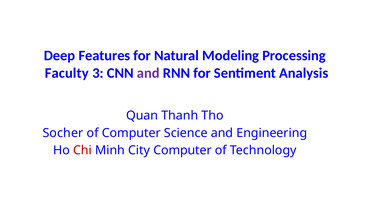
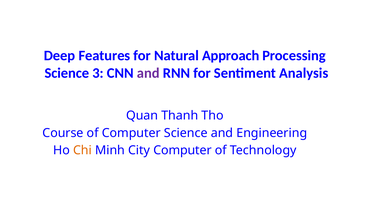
Modeling: Modeling -> Approach
Faculty at (67, 73): Faculty -> Science
Socher: Socher -> Course
Chi colour: red -> orange
